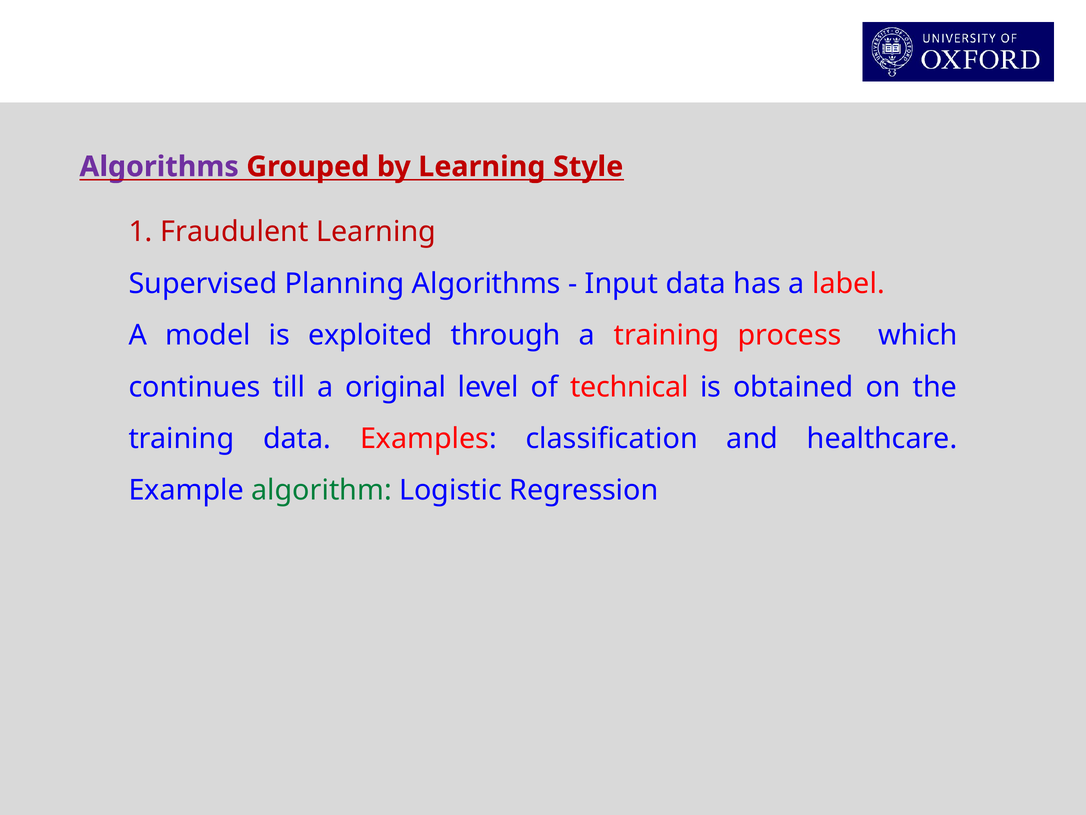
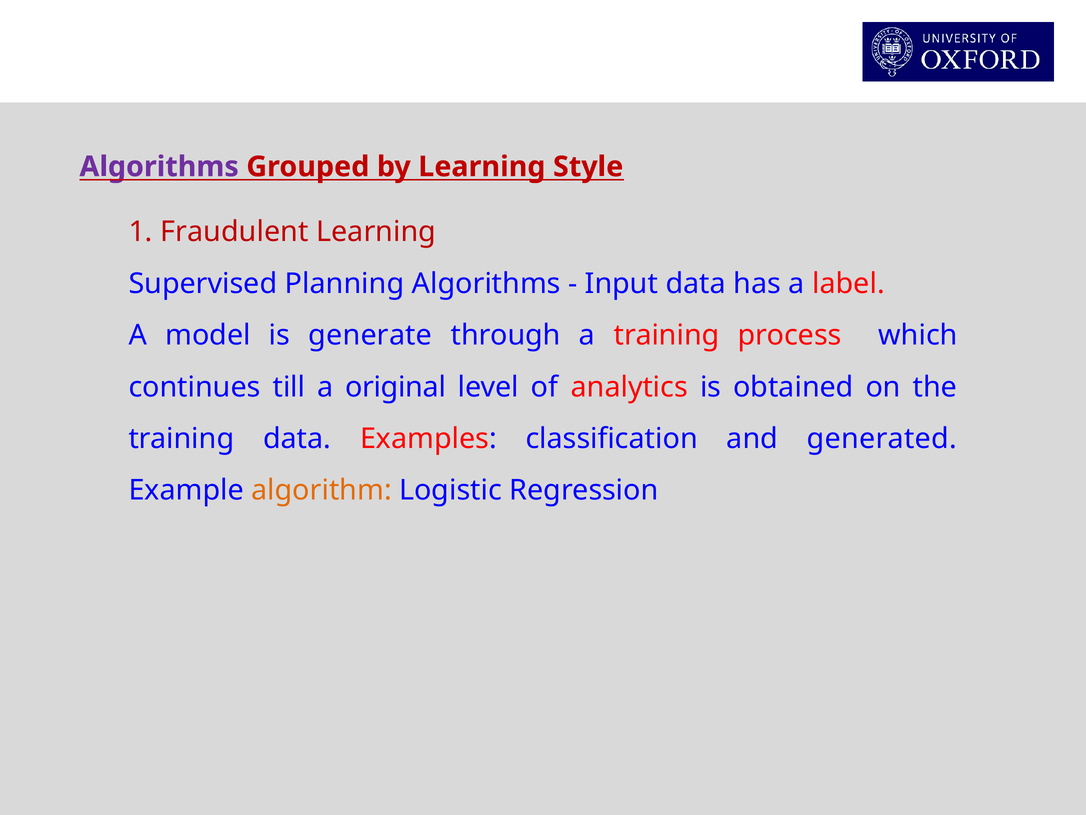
exploited: exploited -> generate
technical: technical -> analytics
healthcare: healthcare -> generated
algorithm colour: green -> orange
